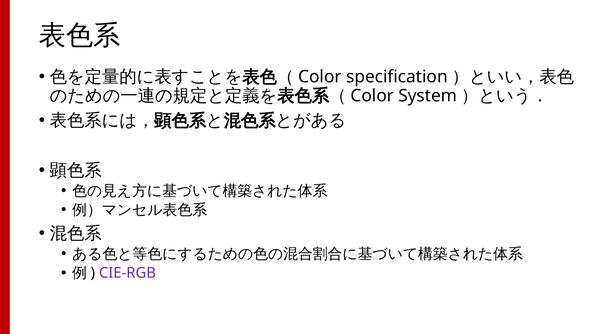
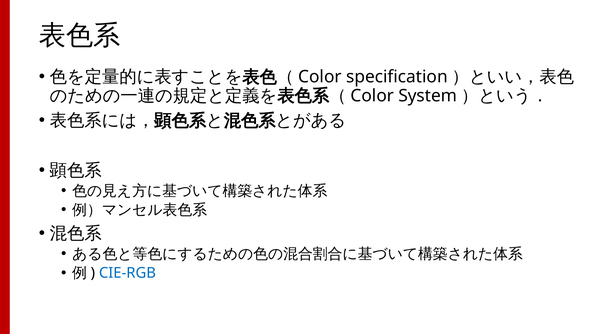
CIE-RGB colour: purple -> blue
